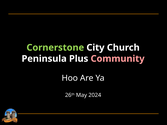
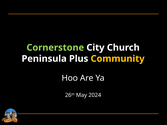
Community colour: pink -> yellow
